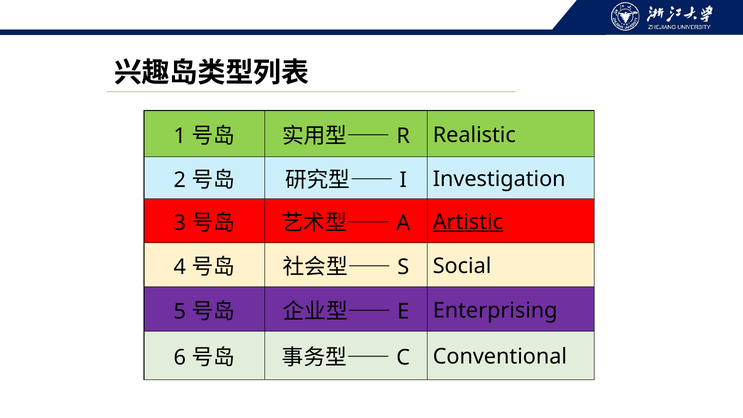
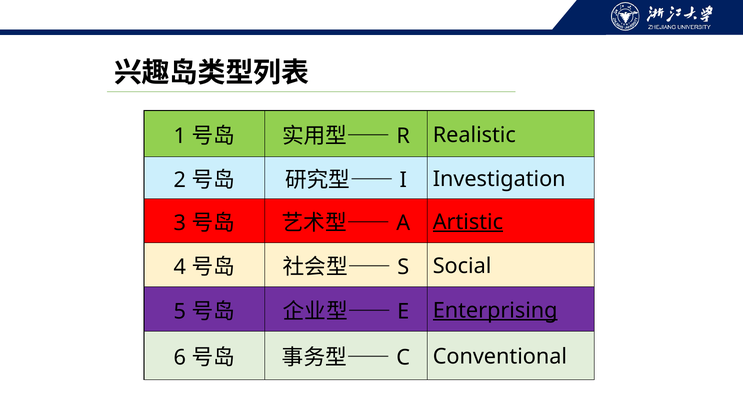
Enterprising underline: none -> present
